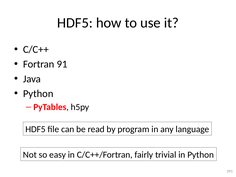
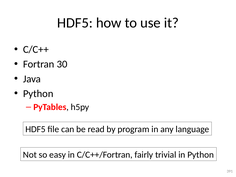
91: 91 -> 30
